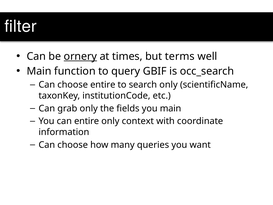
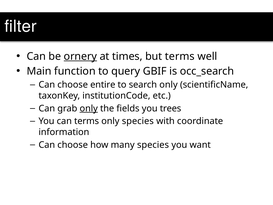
only at (89, 108) underline: none -> present
you main: main -> trees
can entire: entire -> terms
only context: context -> species
many queries: queries -> species
